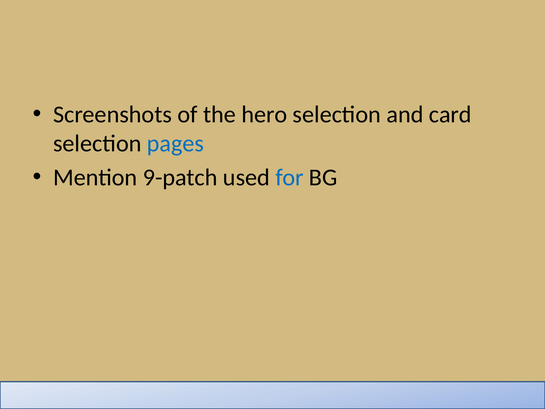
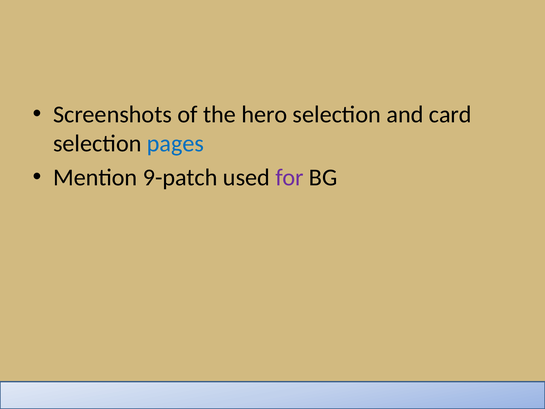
for colour: blue -> purple
